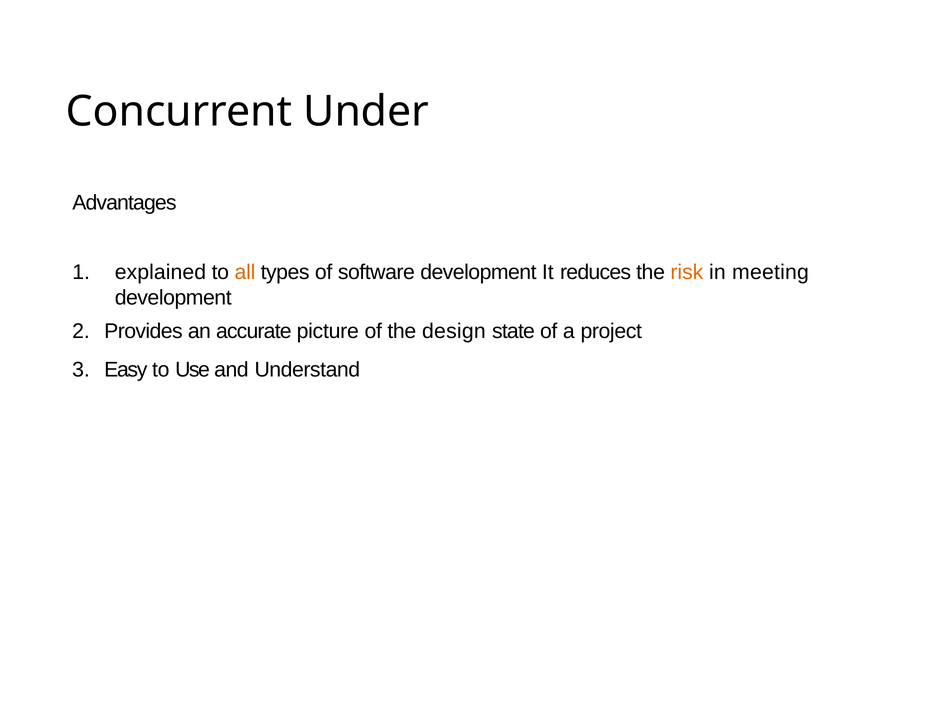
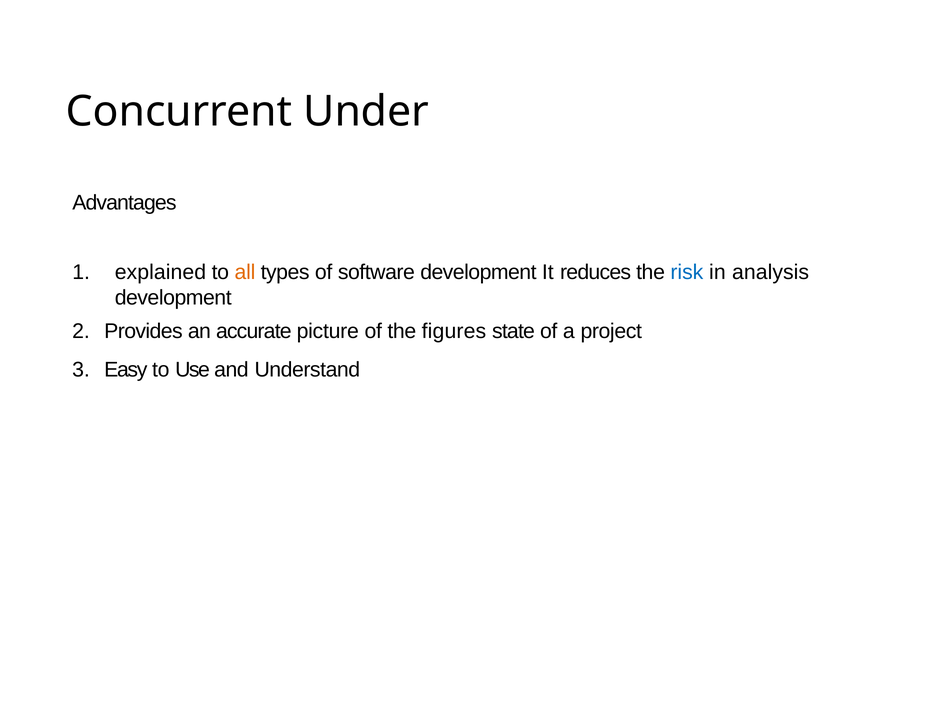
risk colour: orange -> blue
meeting: meeting -> analysis
design: design -> figures
